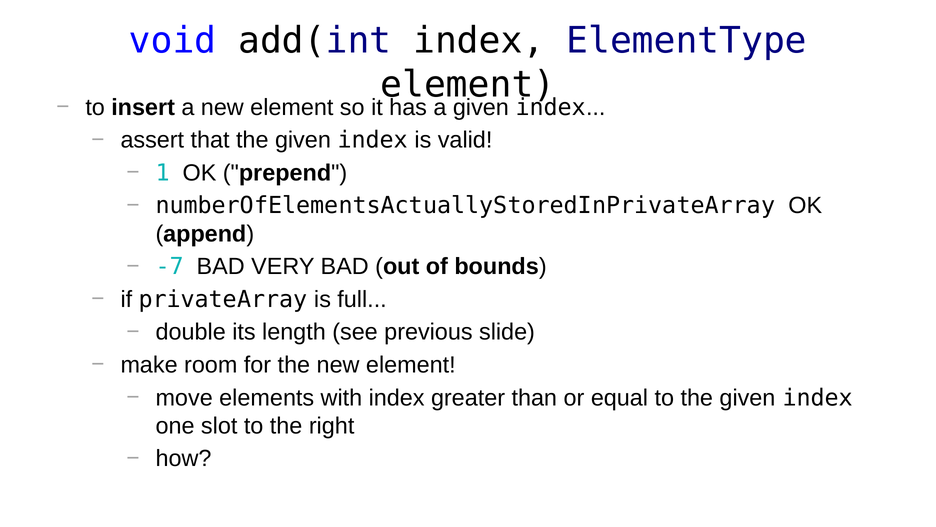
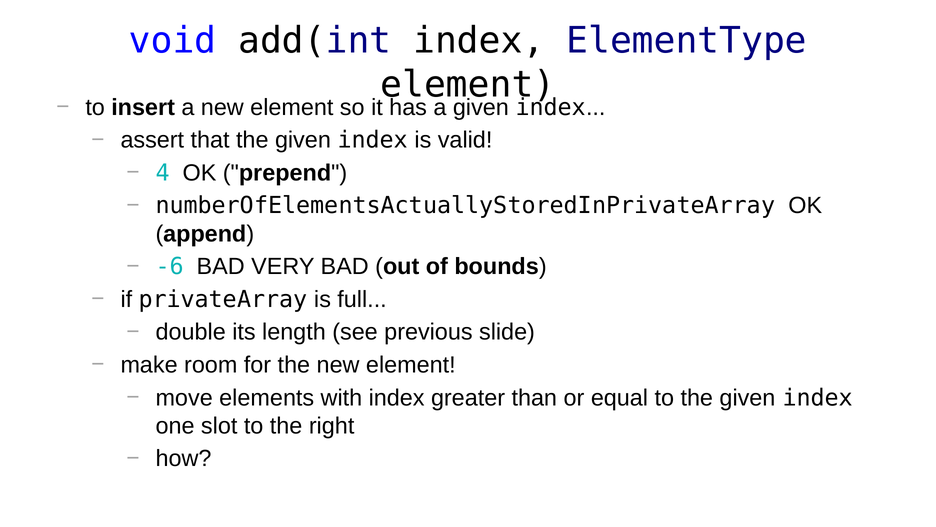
1: 1 -> 4
-7: -7 -> -6
